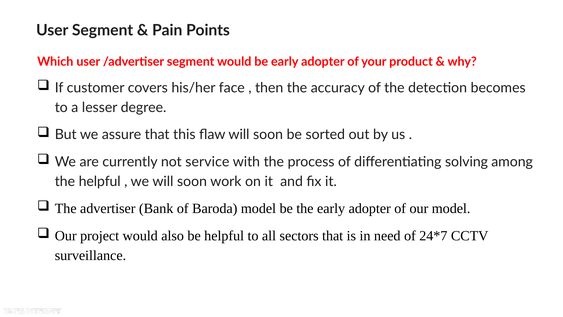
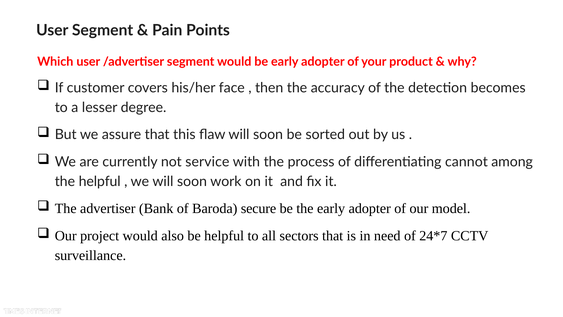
solving: solving -> cannot
Baroda model: model -> secure
